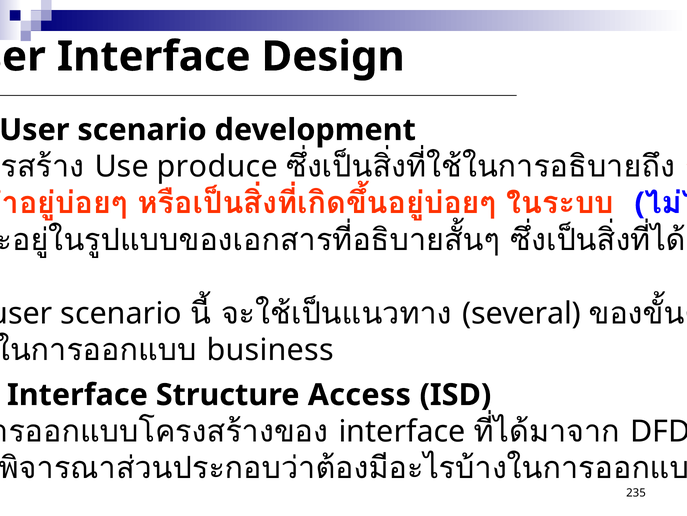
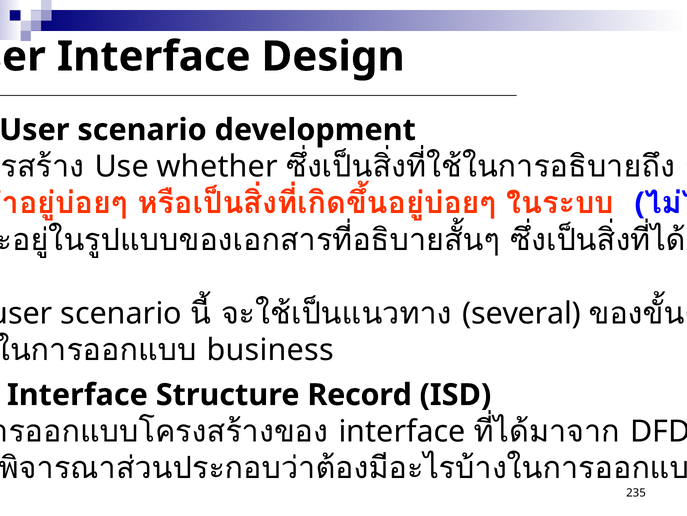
produce: produce -> whether
Access: Access -> Record
